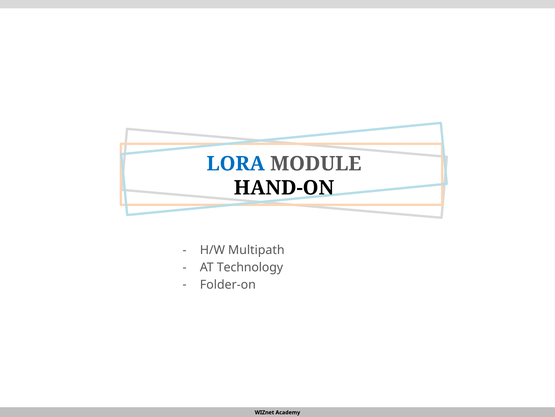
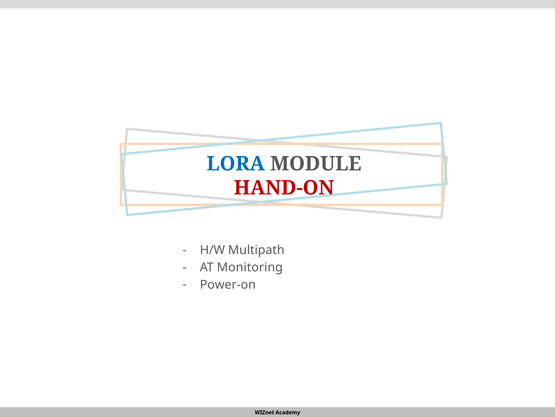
HAND-ON colour: black -> red
Technology: Technology -> Monitoring
Folder-on: Folder-on -> Power-on
